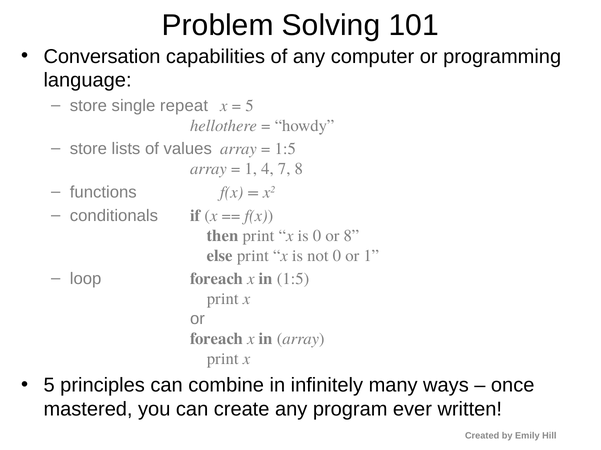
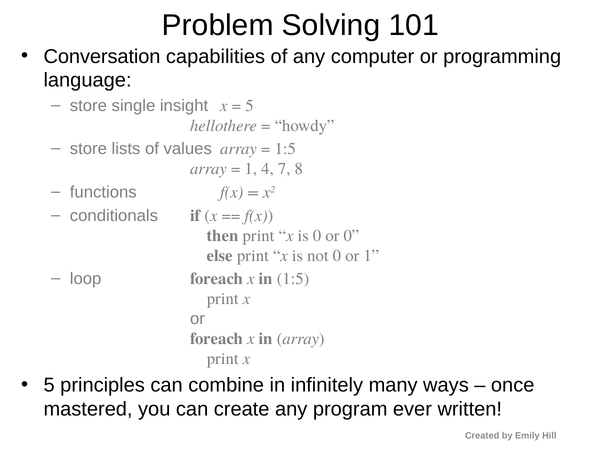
repeat: repeat -> insight
or 8: 8 -> 0
